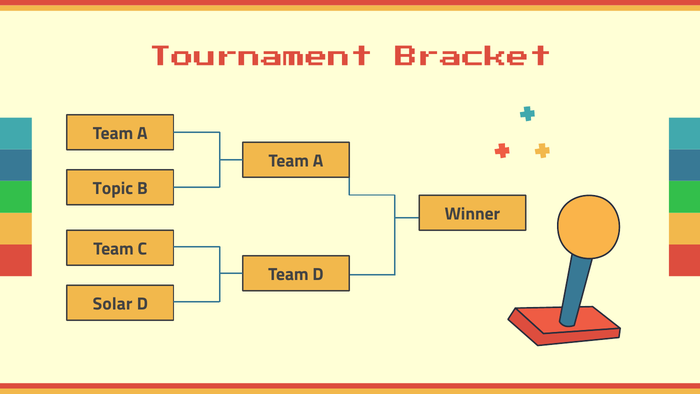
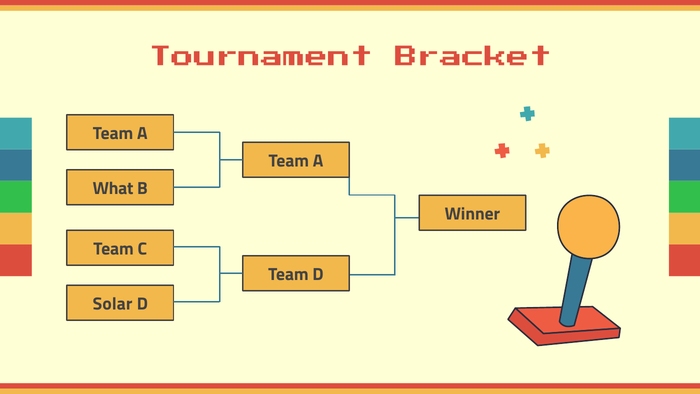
Topic: Topic -> What
